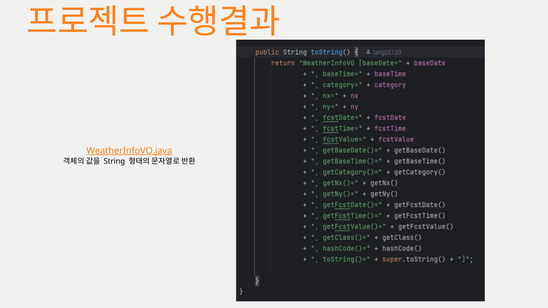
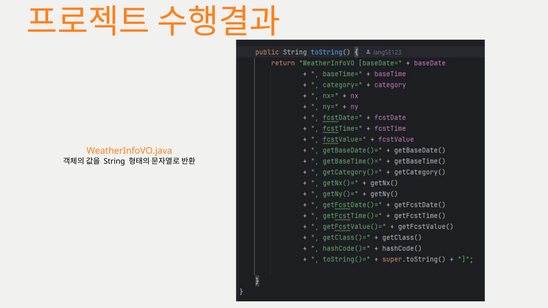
WeatherInfoVO.java underline: present -> none
